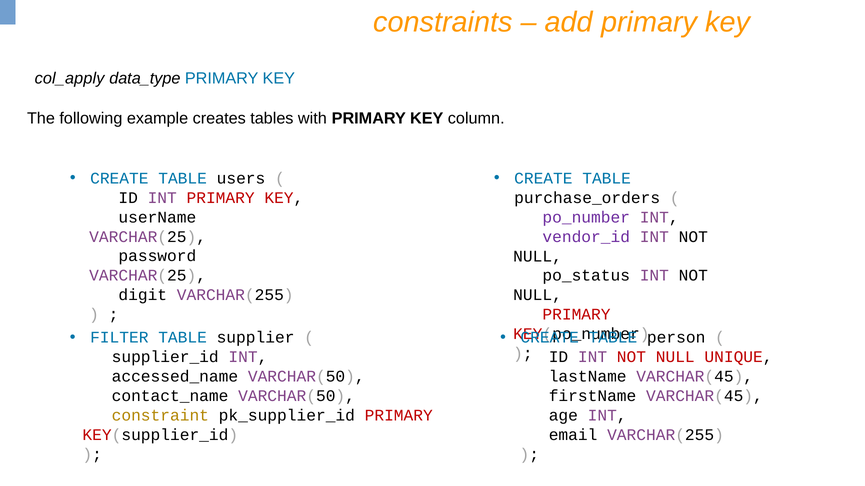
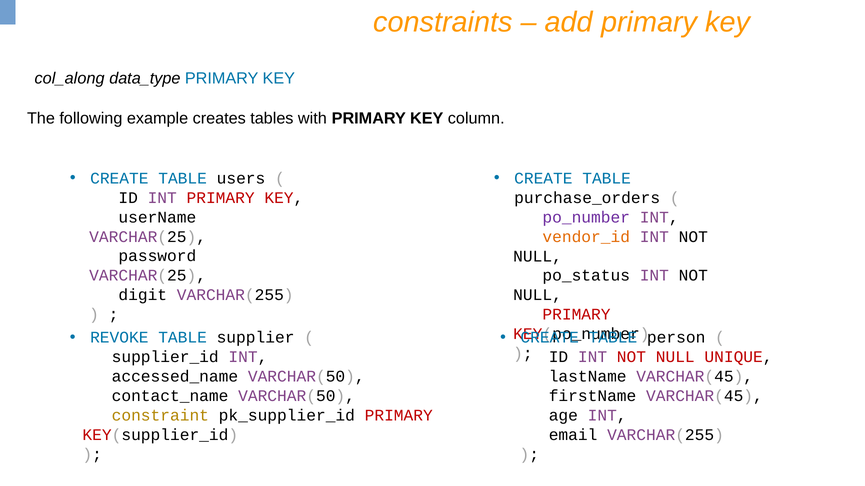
col_apply: col_apply -> col_along
vendor_id colour: purple -> orange
FILTER: FILTER -> REVOKE
